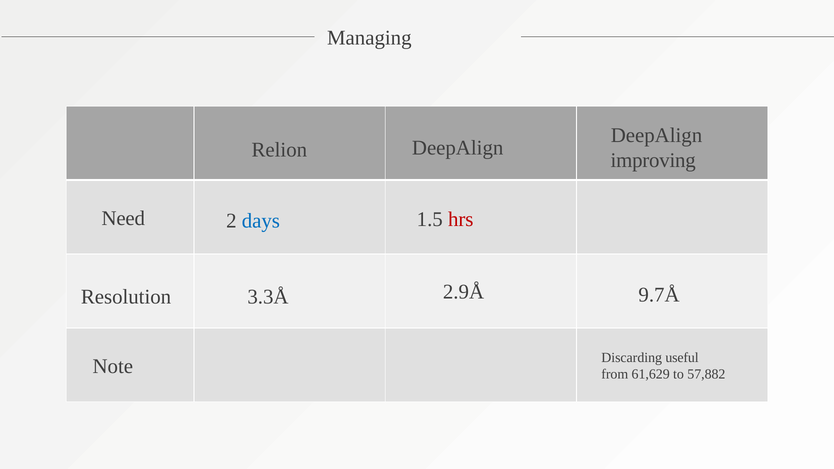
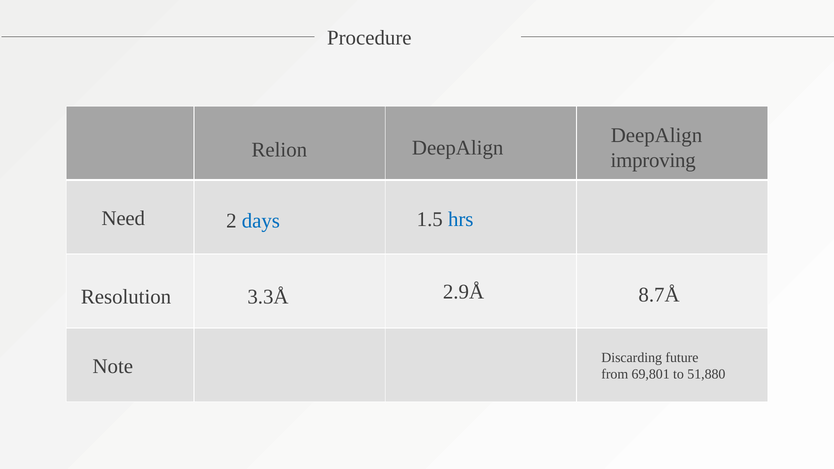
Managing: Managing -> Procedure
hrs colour: red -> blue
9.7Å: 9.7Å -> 8.7Å
useful: useful -> future
61,629: 61,629 -> 69,801
57,882: 57,882 -> 51,880
